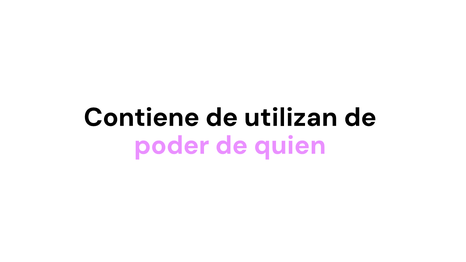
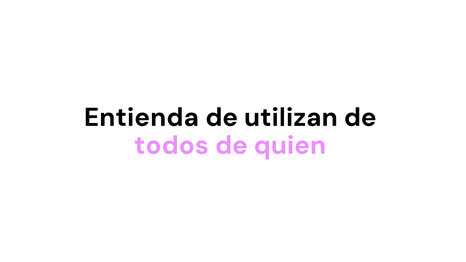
Contiene: Contiene -> Entienda
poder: poder -> todos
